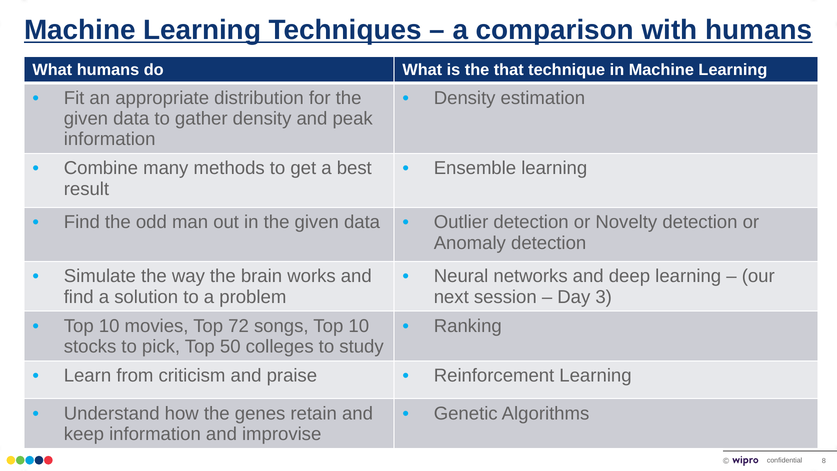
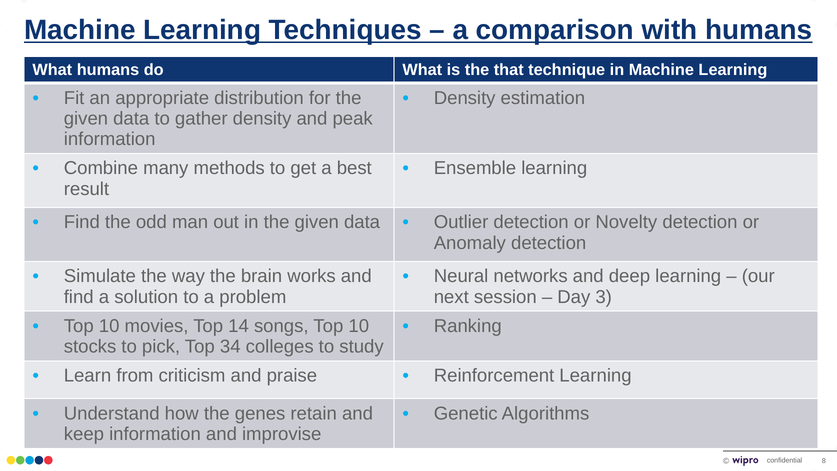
72: 72 -> 14
50: 50 -> 34
